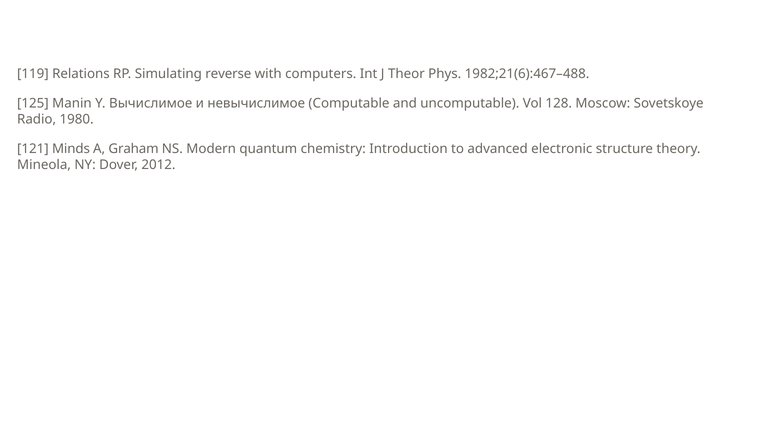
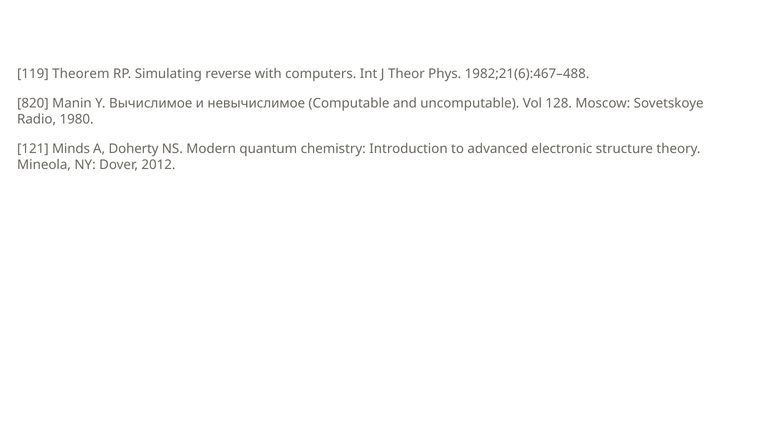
Relations: Relations -> Theorem
125: 125 -> 820
Graham: Graham -> Doherty
